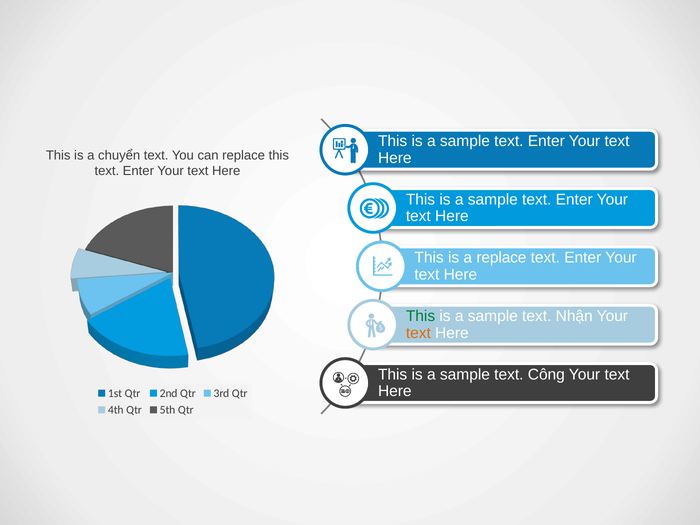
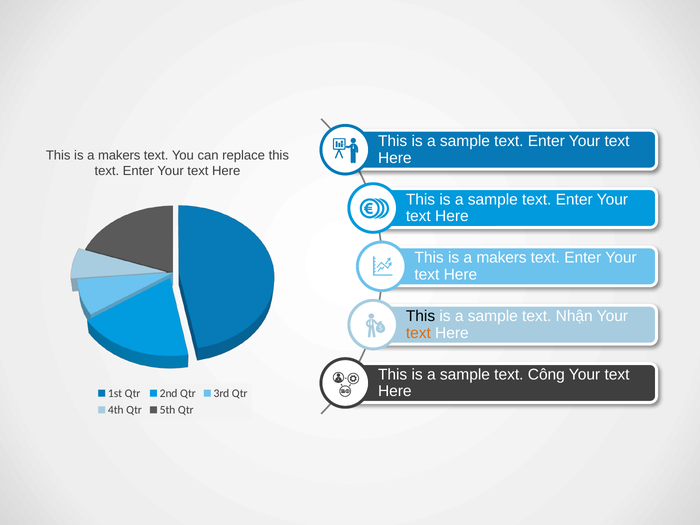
chuyển at (119, 155): chuyển -> makers
replace at (501, 258): replace -> makers
This at (421, 316) colour: green -> black
